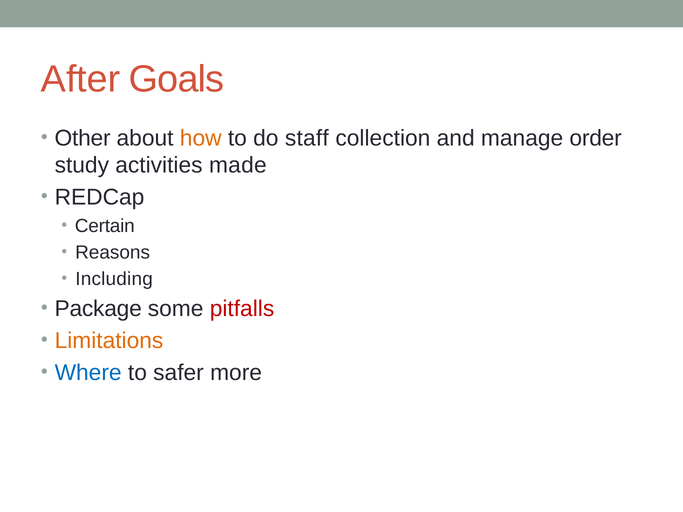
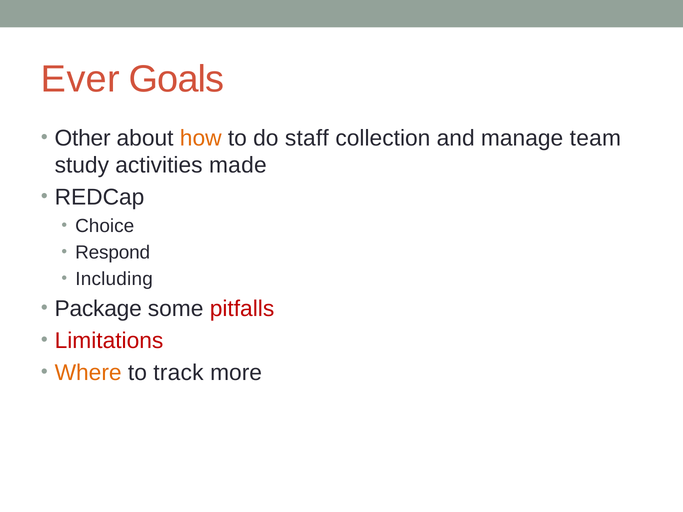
After: After -> Ever
order: order -> team
Certain: Certain -> Choice
Reasons: Reasons -> Respond
Limitations colour: orange -> red
Where colour: blue -> orange
safer: safer -> track
